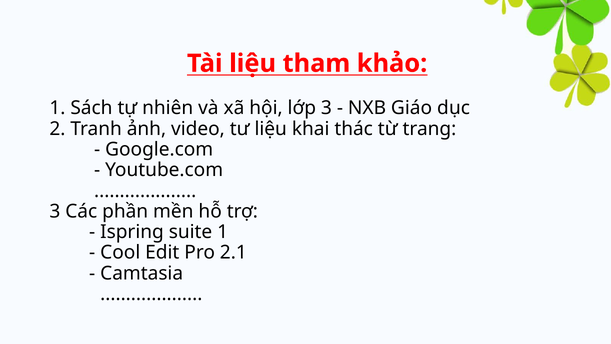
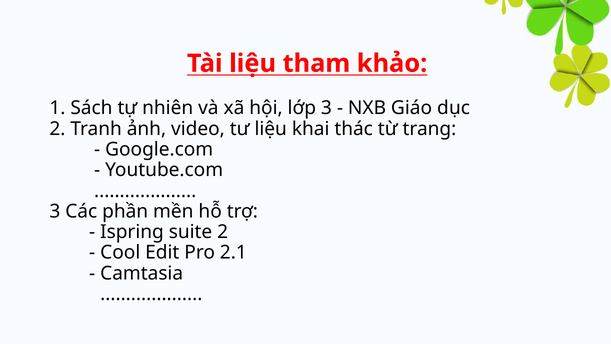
suite 1: 1 -> 2
